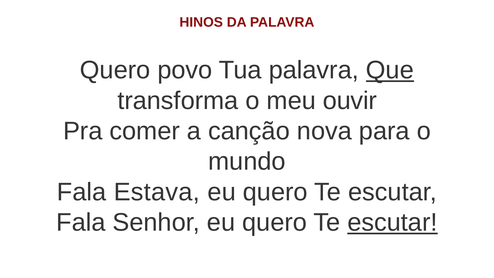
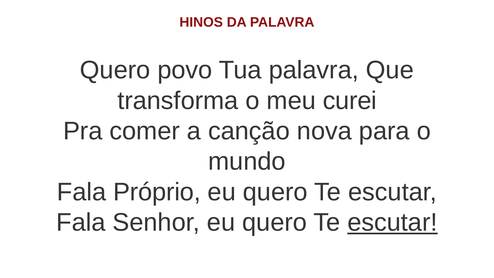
Que underline: present -> none
ouvir: ouvir -> curei
Estava: Estava -> Próprio
